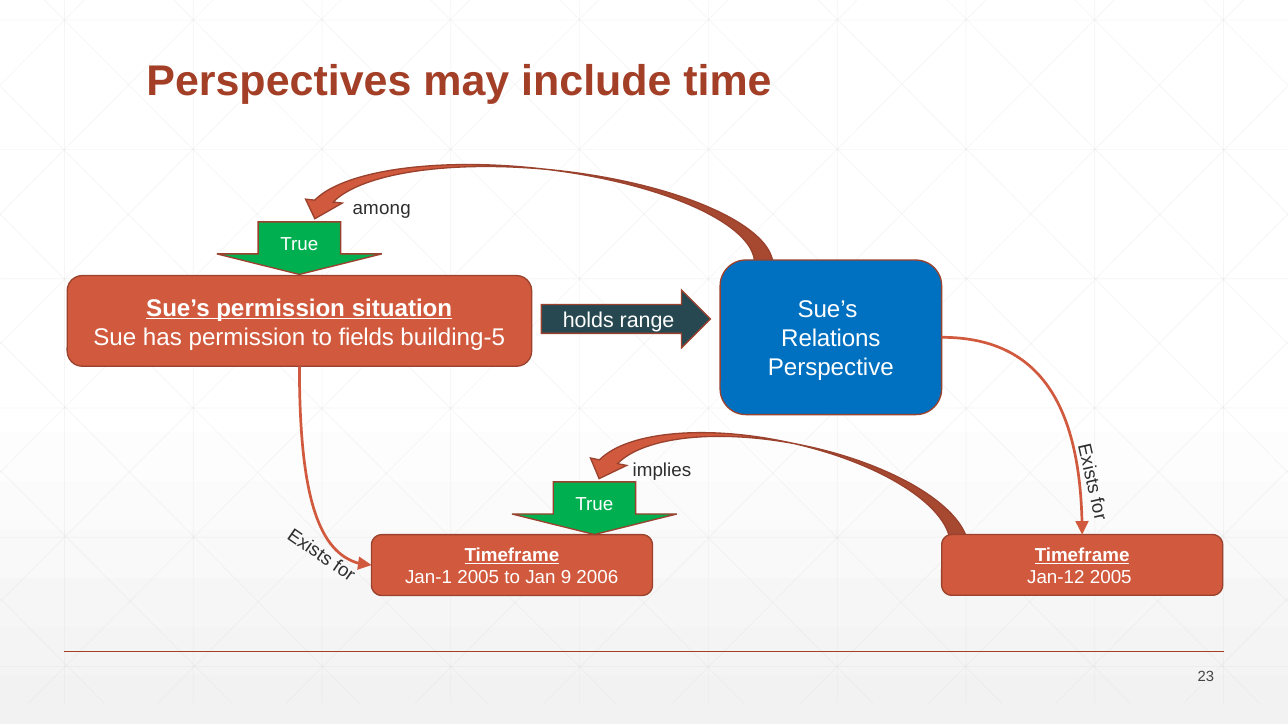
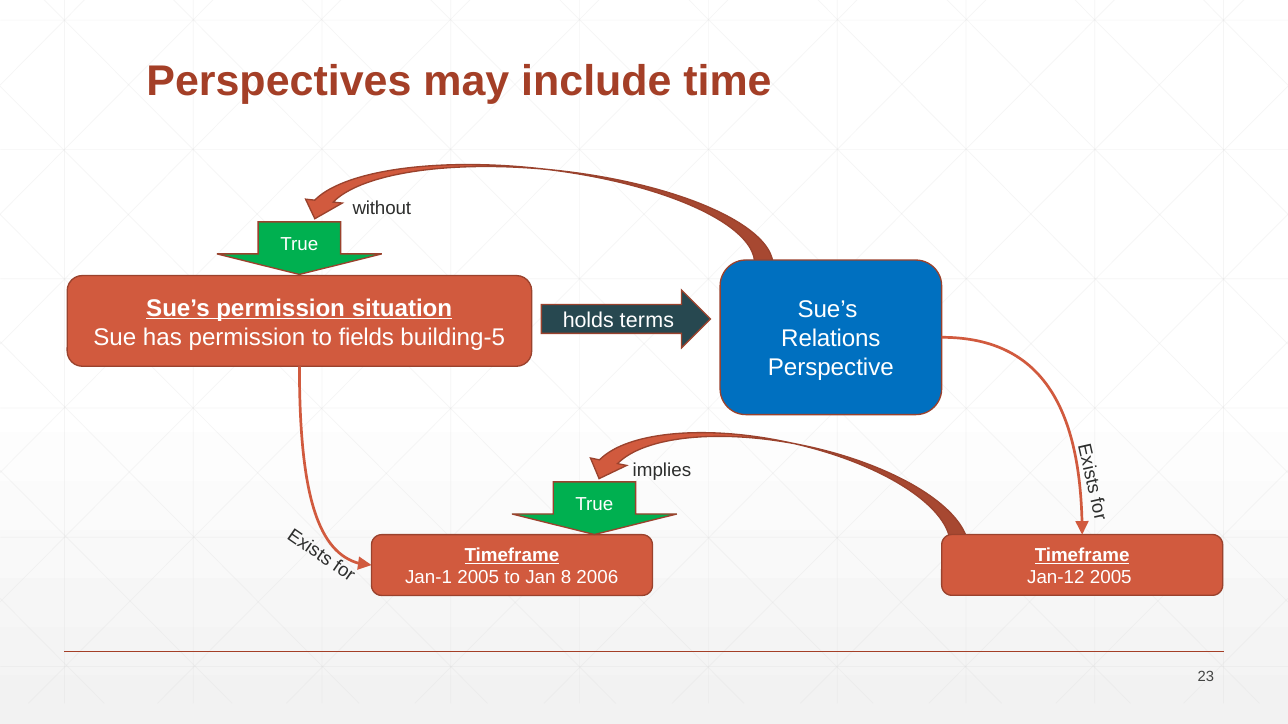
among: among -> without
range: range -> terms
9: 9 -> 8
